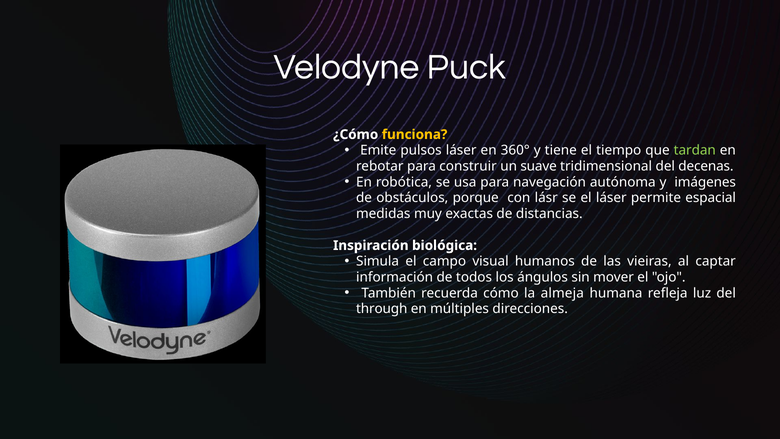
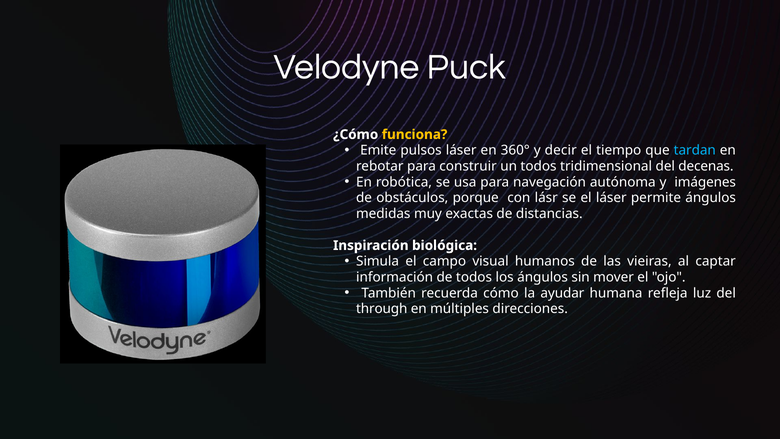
tiene: tiene -> decir
tardan colour: light green -> light blue
un suave: suave -> todos
permite espacial: espacial -> ángulos
almeja: almeja -> ayudar
